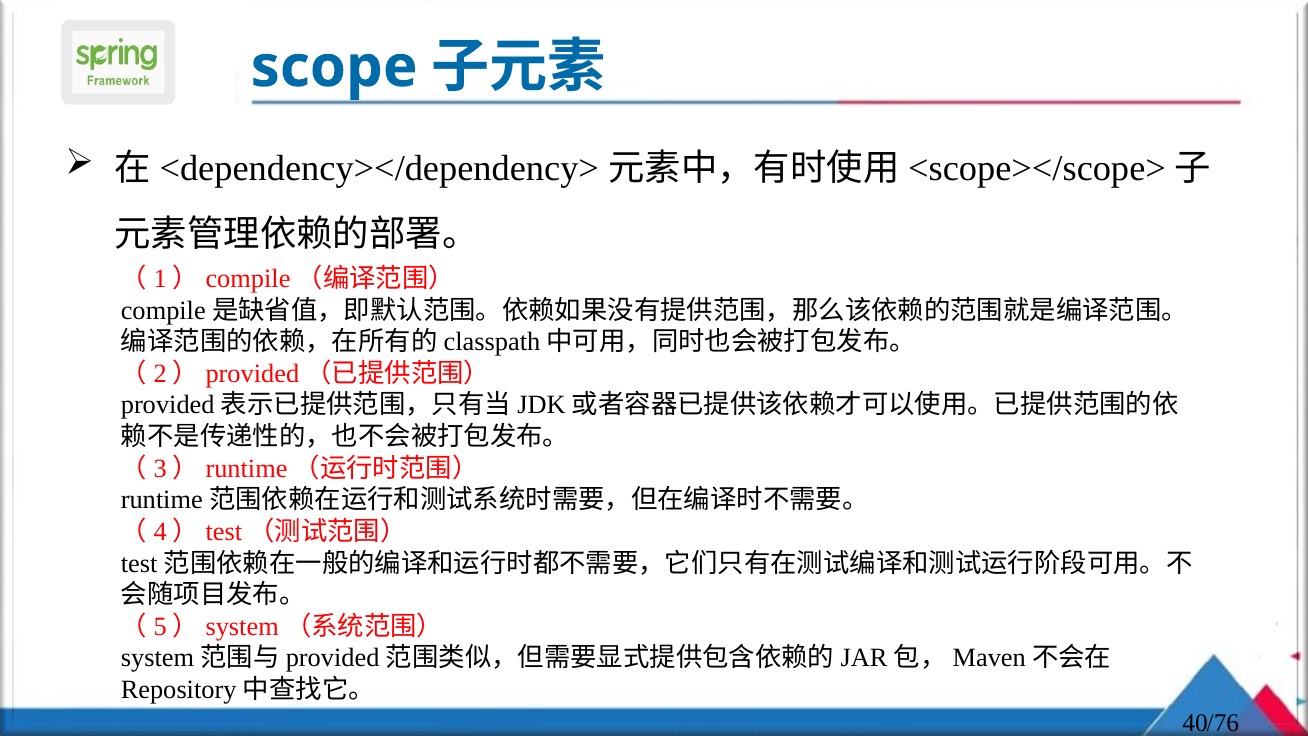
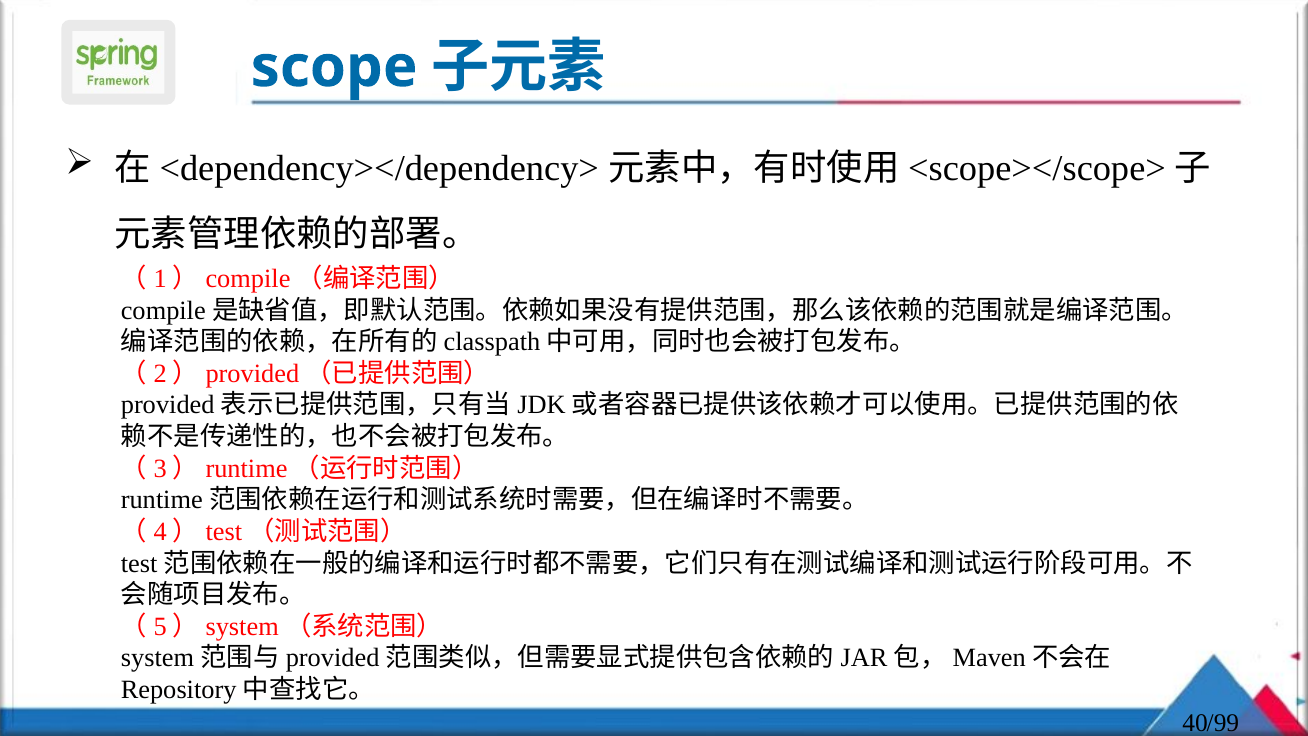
/76: /76 -> /99
